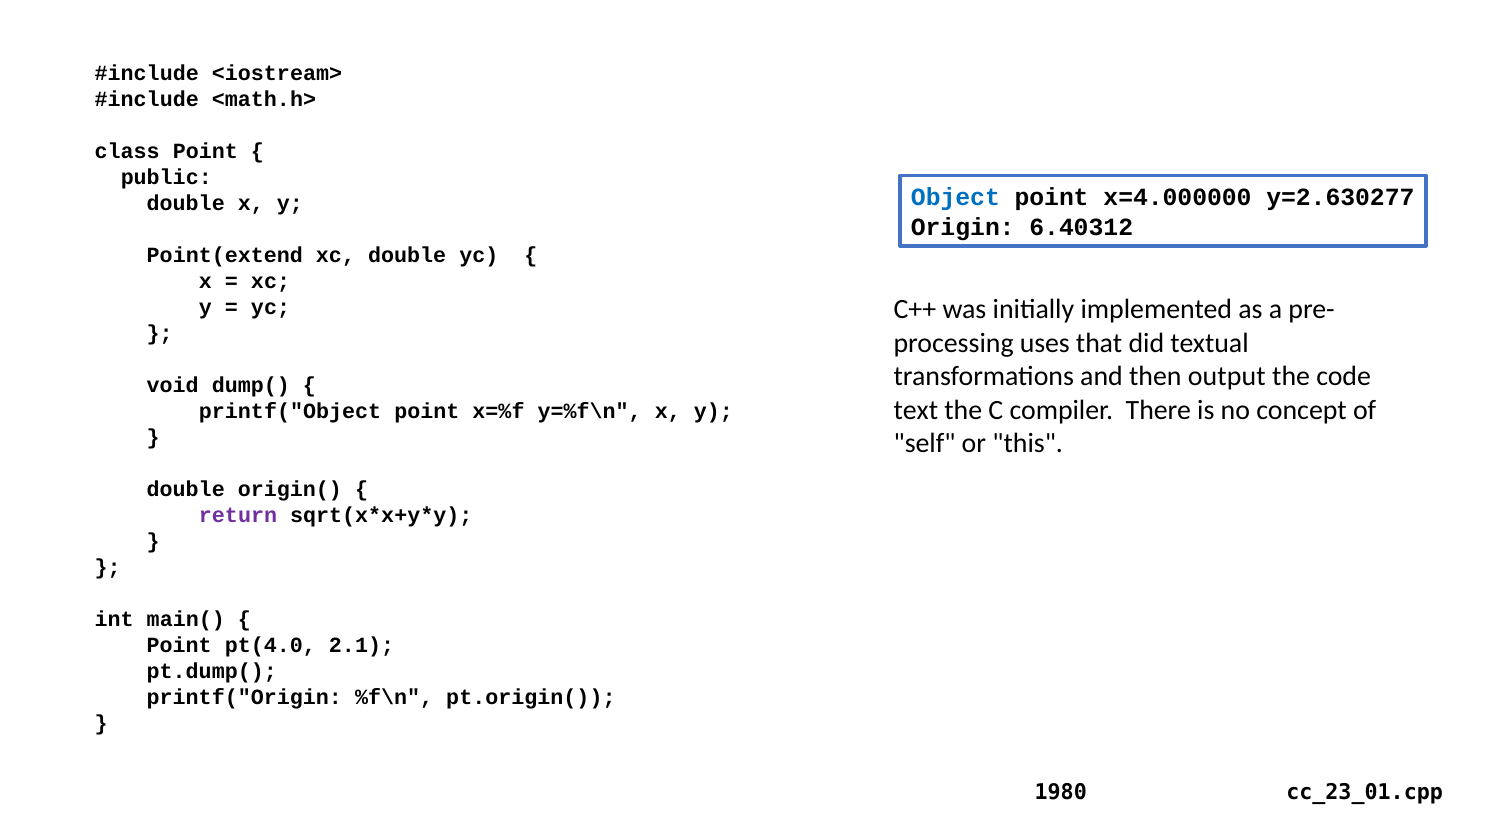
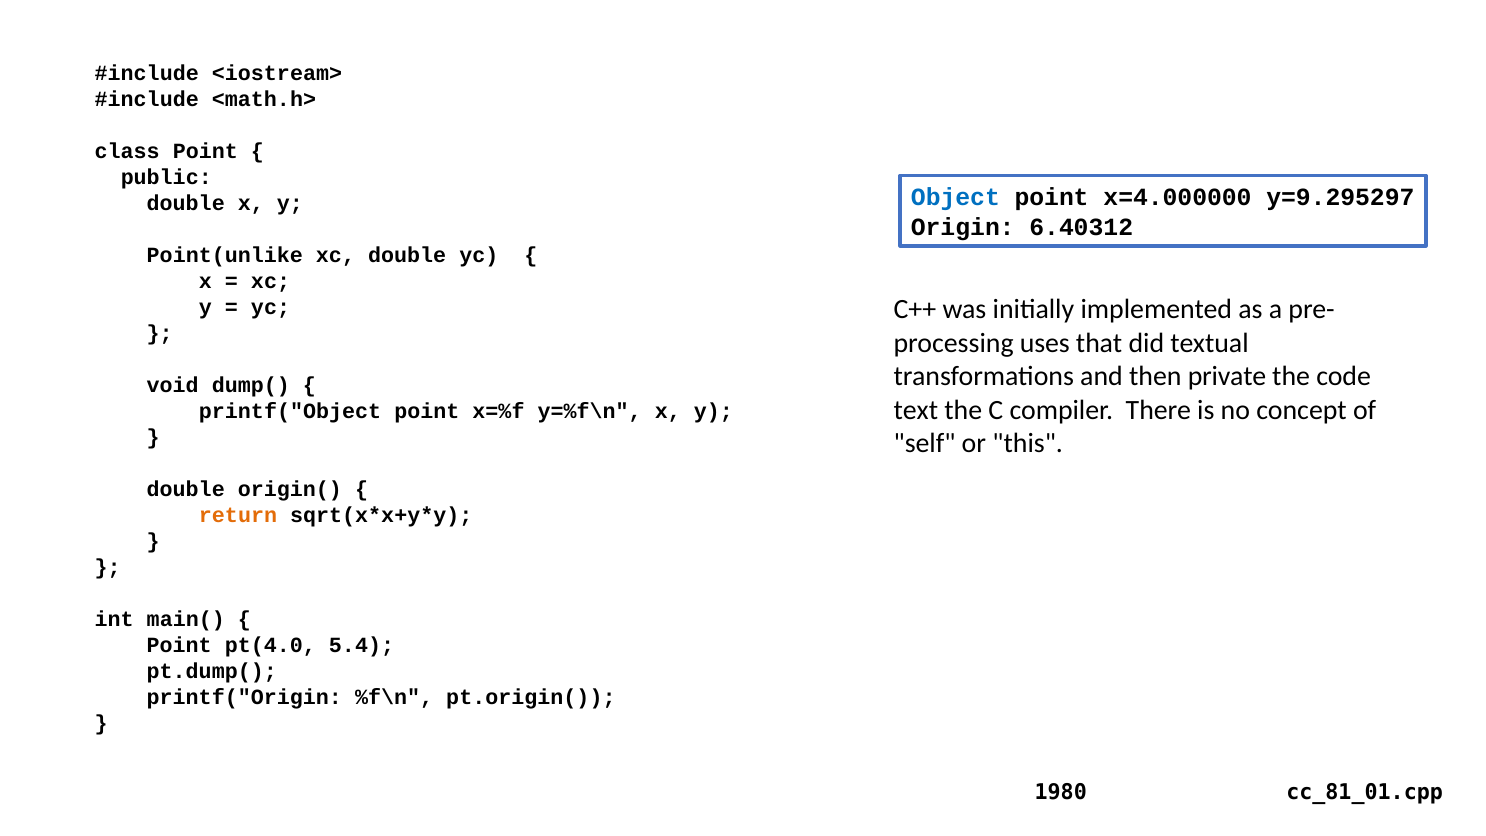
y=2.630277: y=2.630277 -> y=9.295297
Point(extend: Point(extend -> Point(unlike
output: output -> private
return colour: purple -> orange
2.1: 2.1 -> 5.4
cc_23_01.cpp: cc_23_01.cpp -> cc_81_01.cpp
